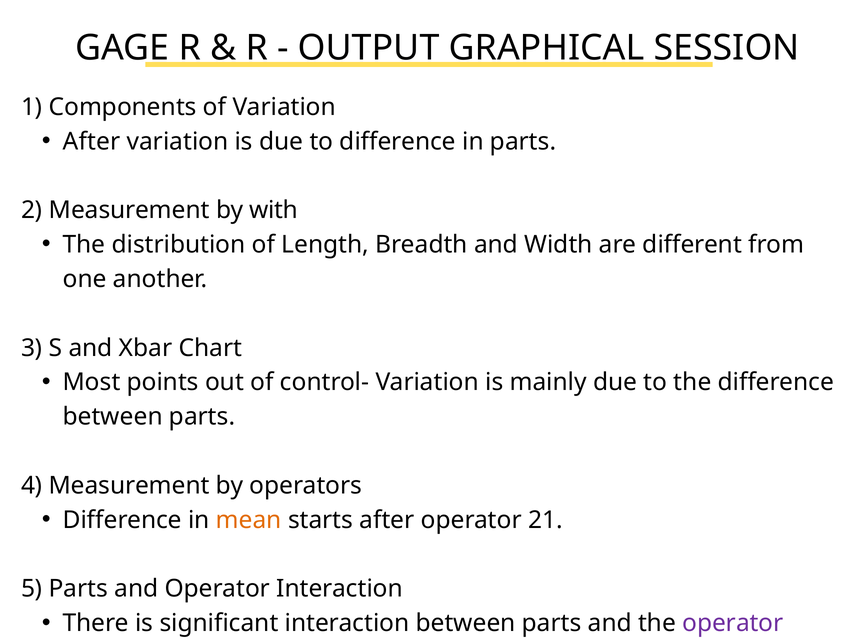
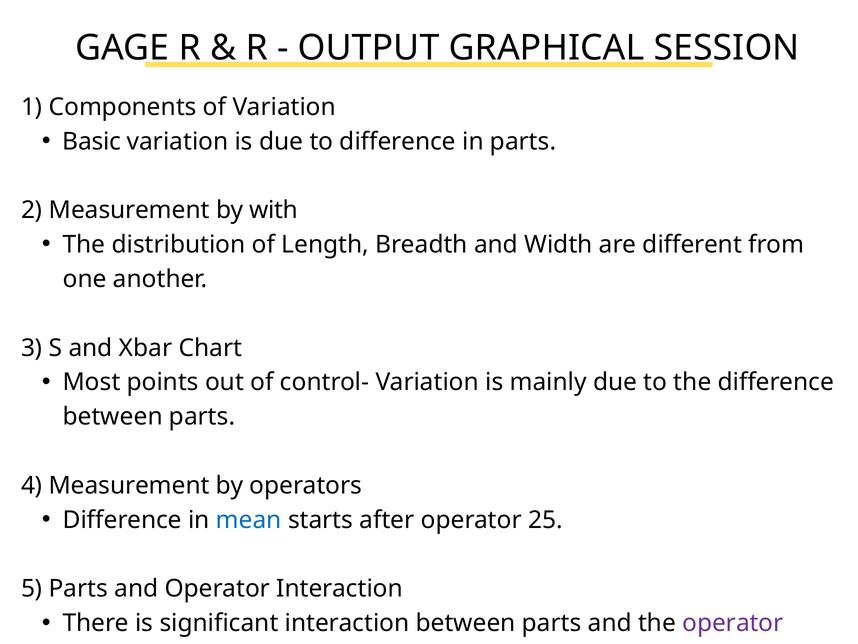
After at (92, 141): After -> Basic
mean colour: orange -> blue
21: 21 -> 25
